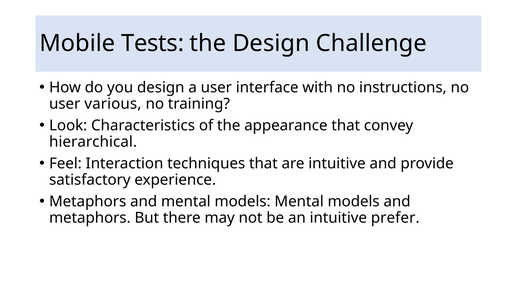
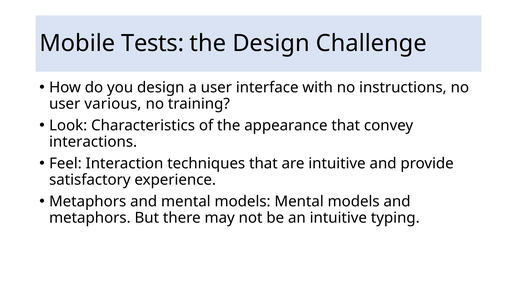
hierarchical: hierarchical -> interactions
prefer: prefer -> typing
